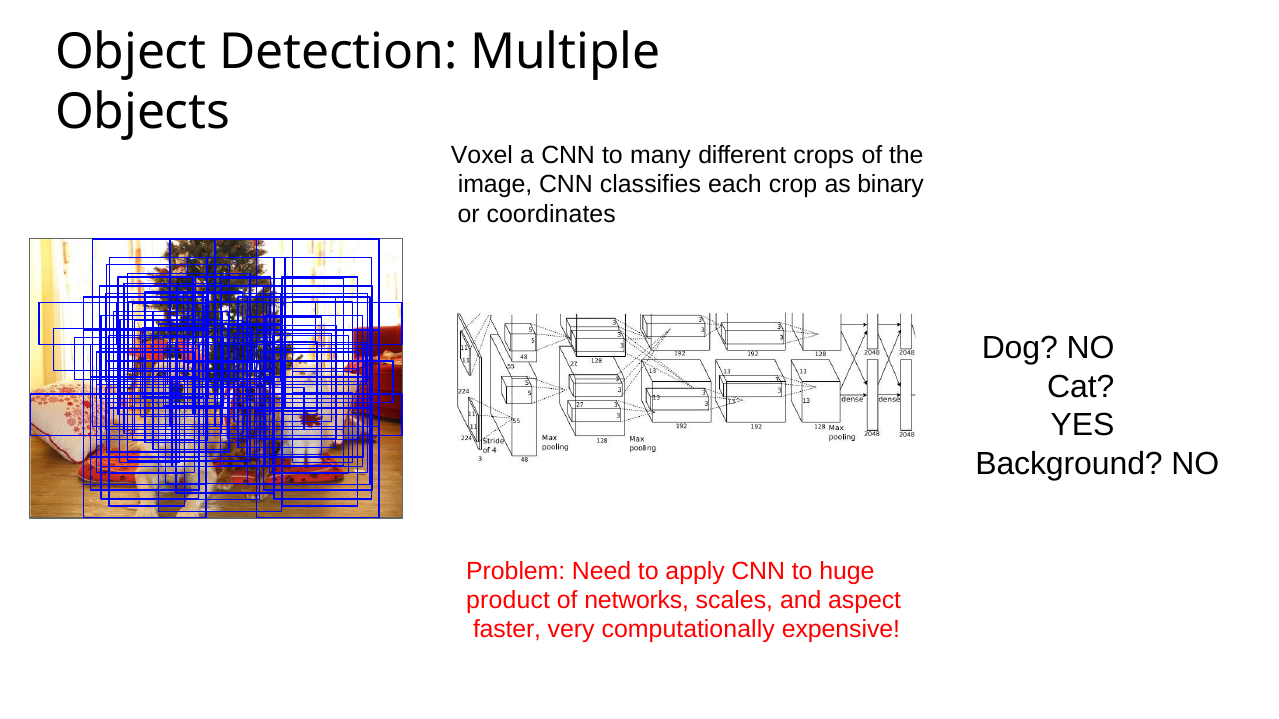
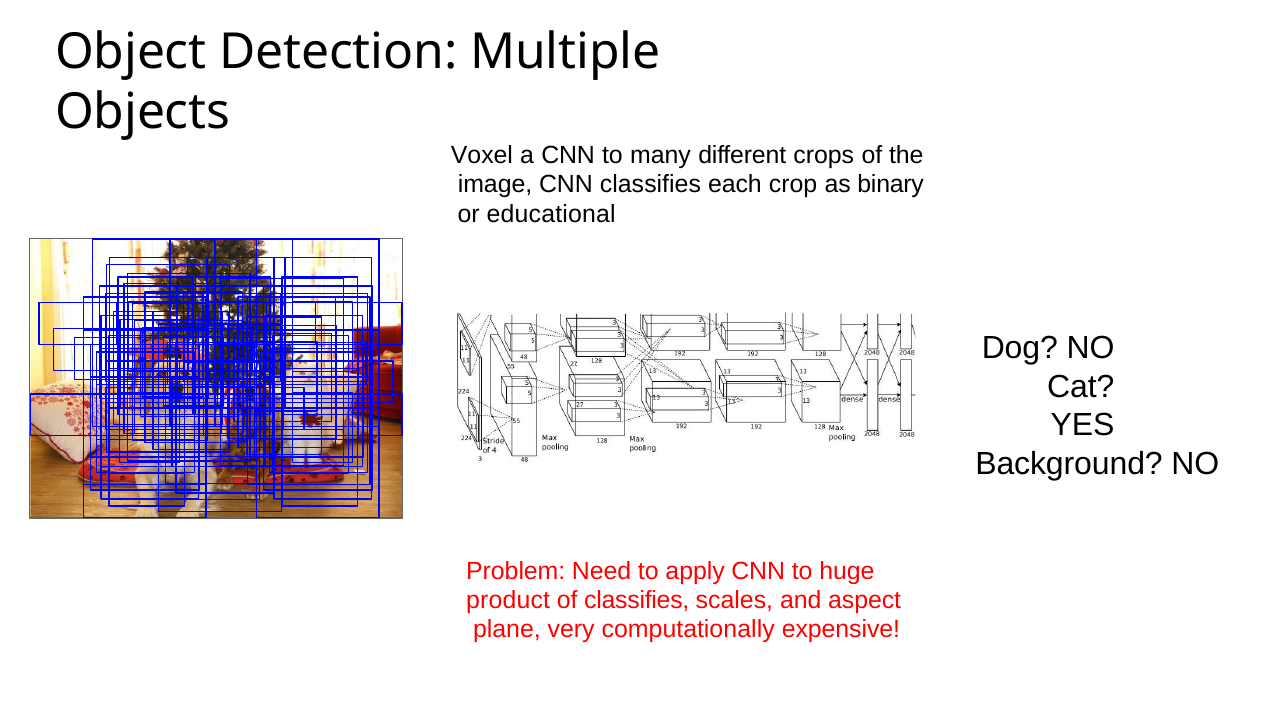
coordinates: coordinates -> educational
of networks: networks -> classifies
faster: faster -> plane
